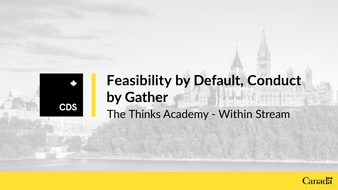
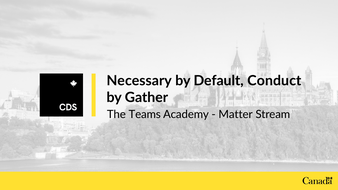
Feasibility: Feasibility -> Necessary
Thinks: Thinks -> Teams
Within: Within -> Matter
